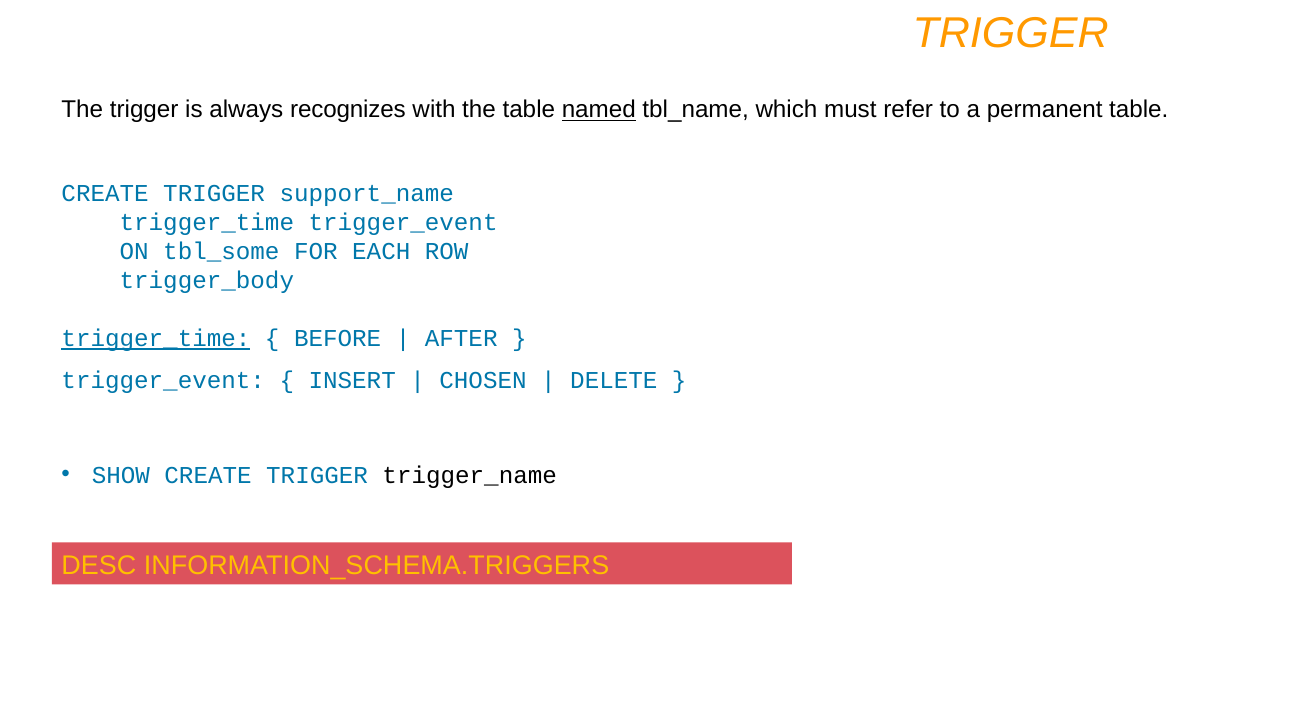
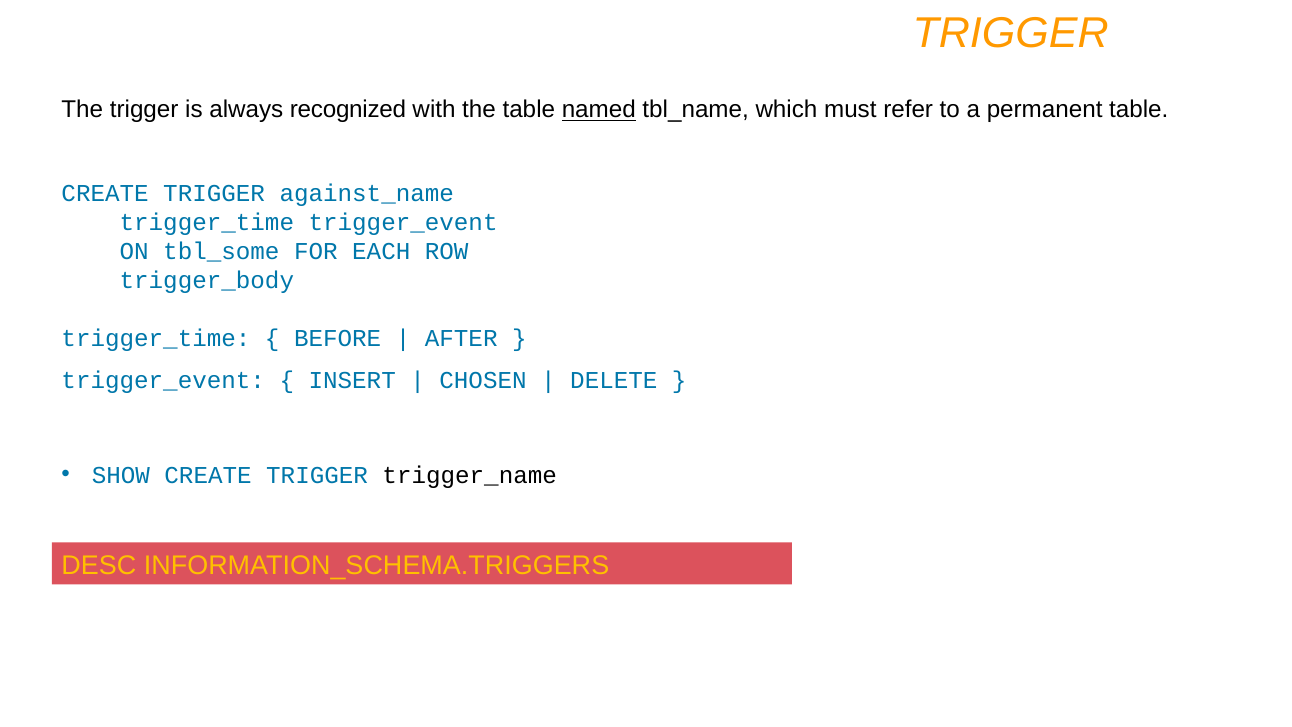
recognizes: recognizes -> recognized
support_name: support_name -> against_name
trigger_time at (156, 338) underline: present -> none
